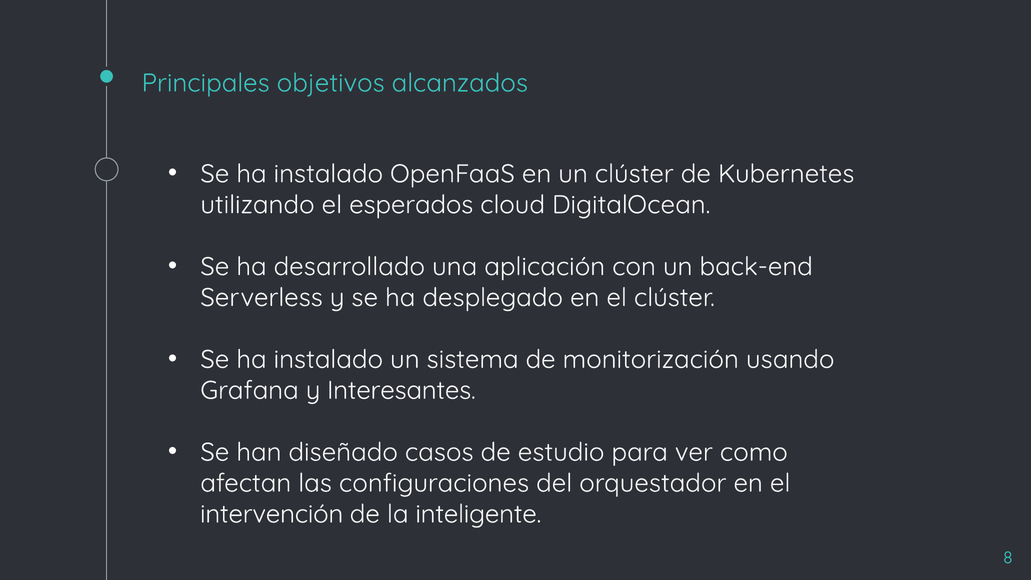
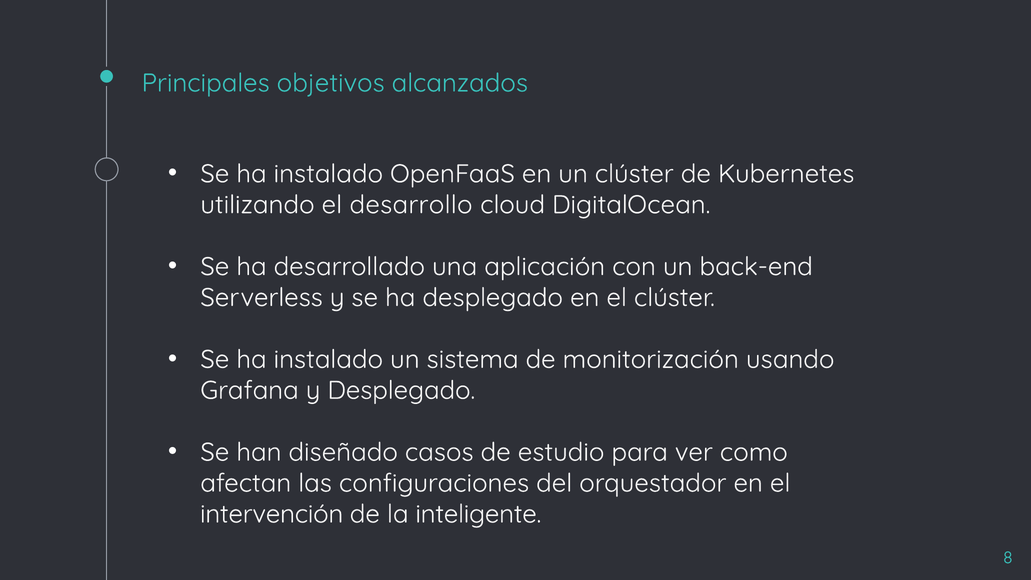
esperados: esperados -> desarrollo
y Interesantes: Interesantes -> Desplegado
